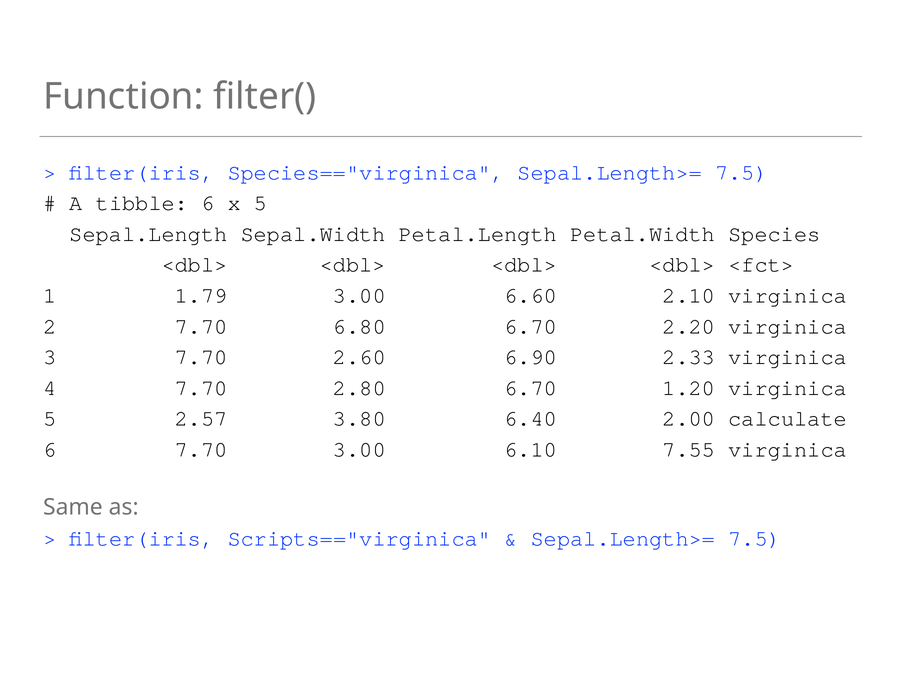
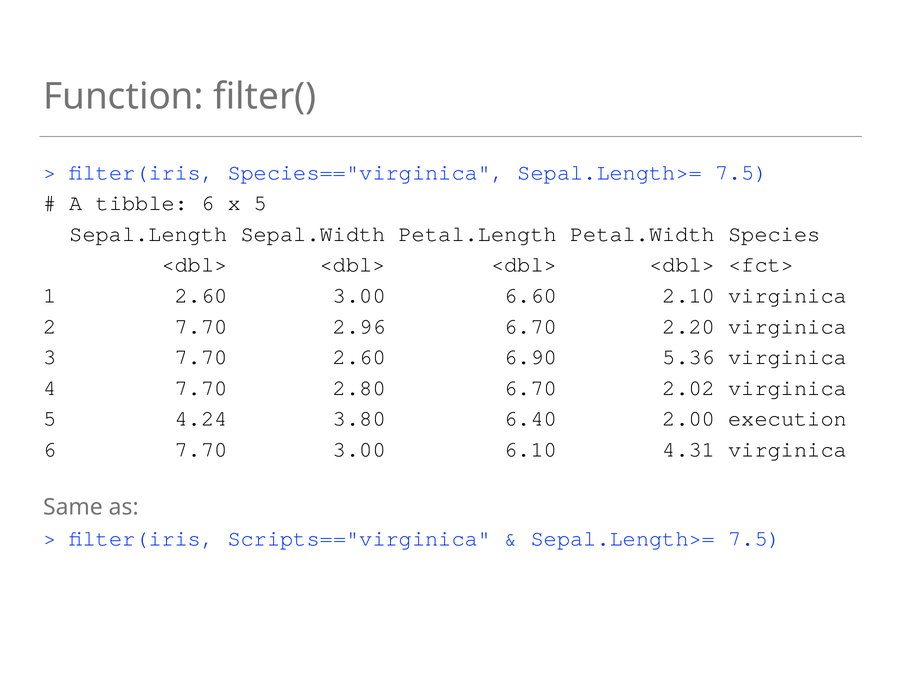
1 1.79: 1.79 -> 2.60
6.80: 6.80 -> 2.96
2.33: 2.33 -> 5.36
1.20: 1.20 -> 2.02
2.57: 2.57 -> 4.24
calculate: calculate -> execution
7.55: 7.55 -> 4.31
